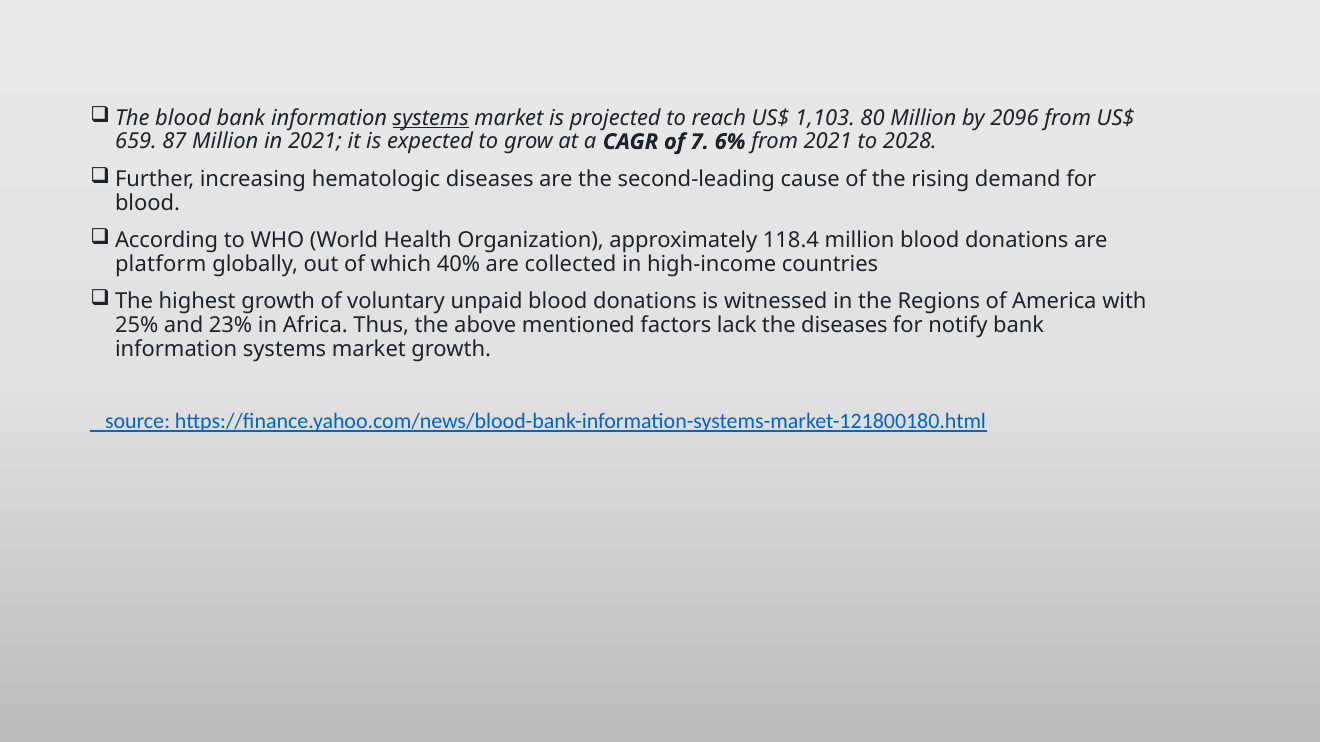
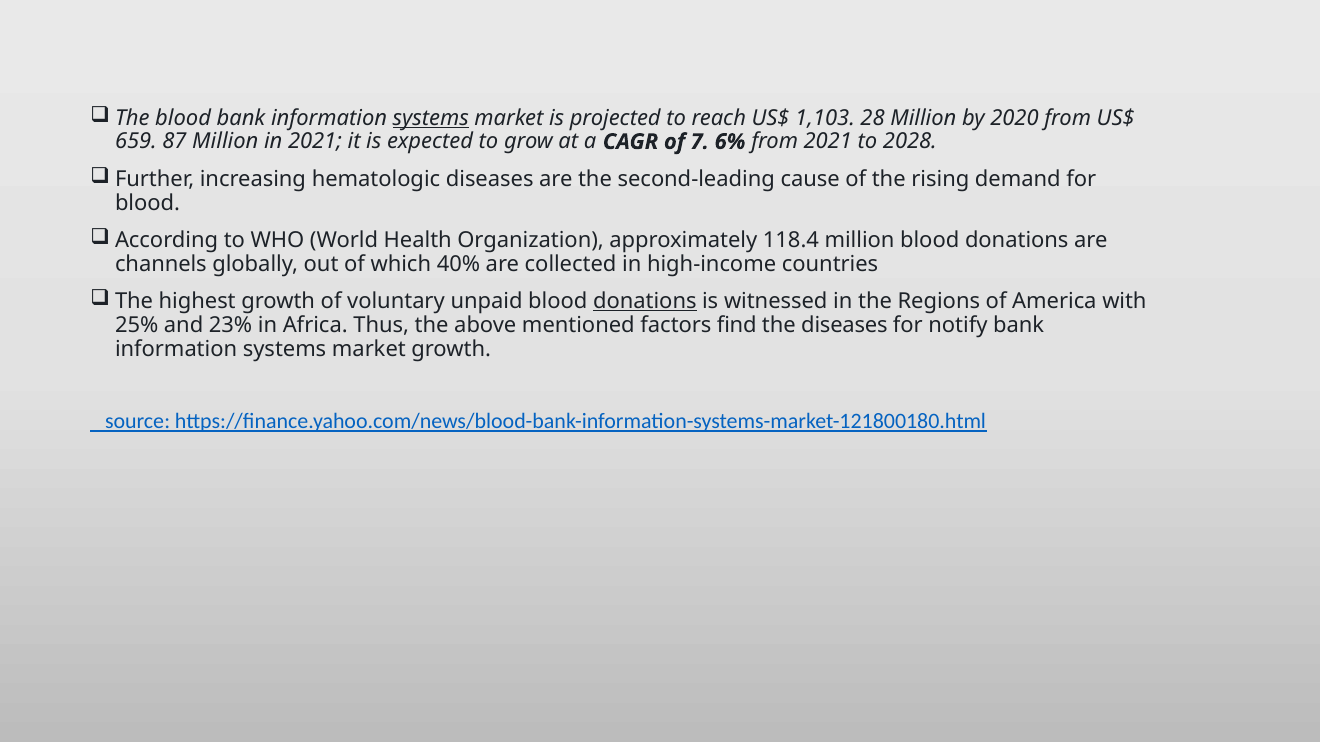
80: 80 -> 28
2096: 2096 -> 2020
platform: platform -> channels
donations at (645, 302) underline: none -> present
lack: lack -> find
